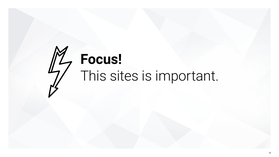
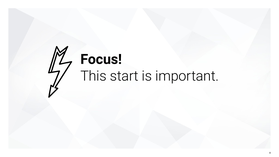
sites: sites -> start
